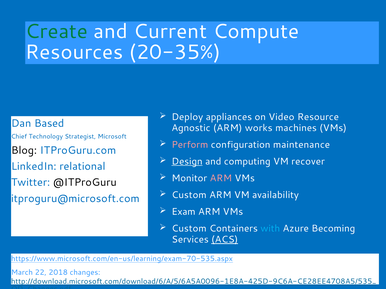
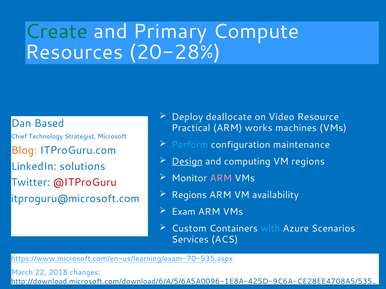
Current: Current -> Primary
20-35%: 20-35% -> 20-28%
appliances: appliances -> deallocate
Agnostic: Agnostic -> Practical
Perform colour: pink -> light blue
Blog colour: black -> orange
VM recover: recover -> regions
relational: relational -> solutions
@ITProGuru at (85, 183) colour: black -> red
Custom at (189, 195): Custom -> Regions
Becoming: Becoming -> Scenarios
ACS underline: present -> none
